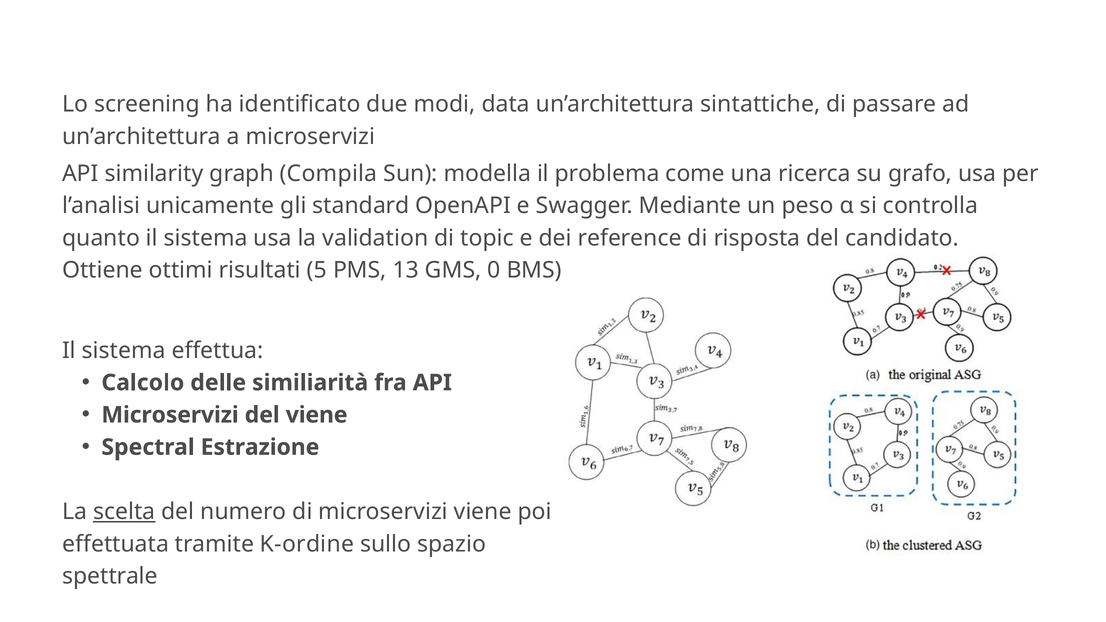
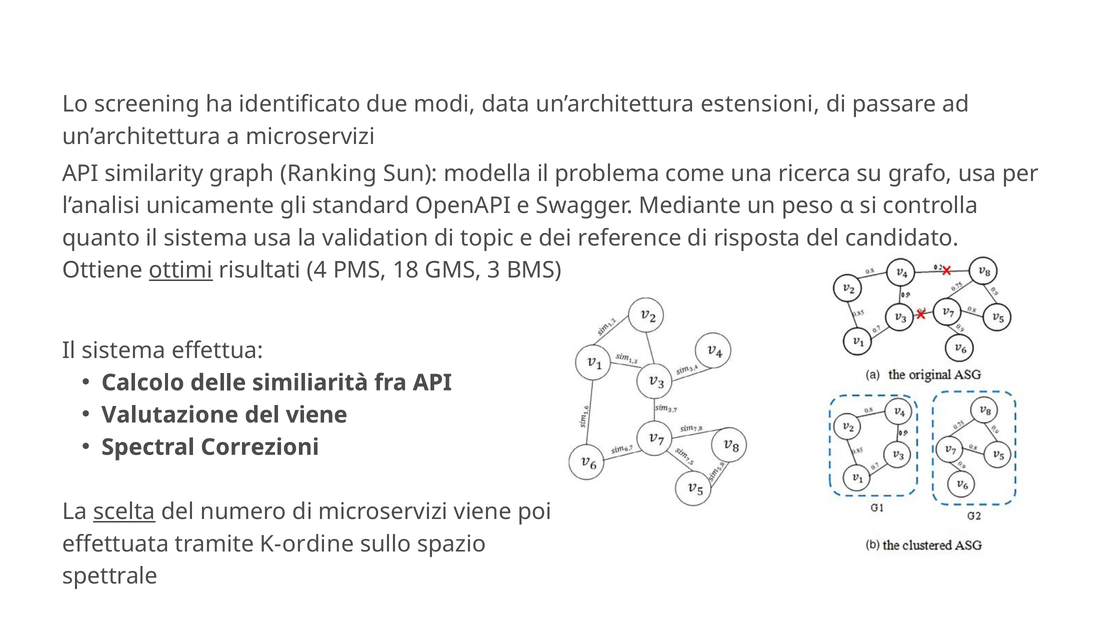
sintattiche: sintattiche -> estensioni
Compila: Compila -> Ranking
ottimi underline: none -> present
5: 5 -> 4
13: 13 -> 18
0: 0 -> 3
Microservizi at (170, 415): Microservizi -> Valutazione
Estrazione: Estrazione -> Correzioni
